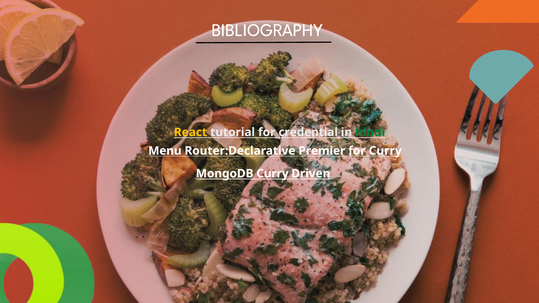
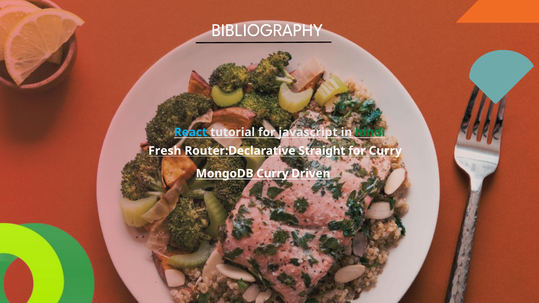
React colour: yellow -> light blue
credential: credential -> javascript
Menu: Menu -> Fresh
Premier: Premier -> Straight
